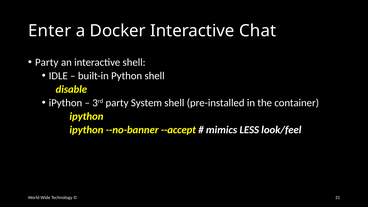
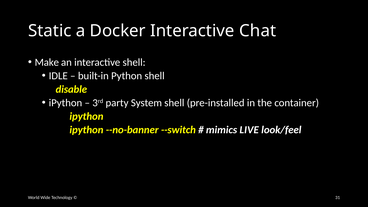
Enter: Enter -> Static
Party at (47, 62): Party -> Make
--accept: --accept -> --switch
LESS: LESS -> LIVE
